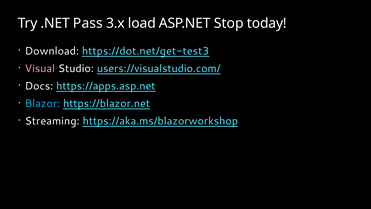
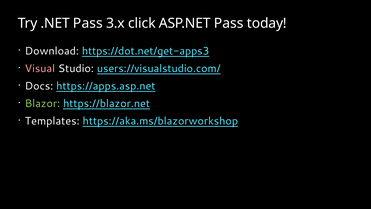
load: load -> click
ASP.NET Stop: Stop -> Pass
https://dot.net/get-test3: https://dot.net/get-test3 -> https://dot.net/get-apps3
Blazor colour: light blue -> light green
Streaming: Streaming -> Templates
